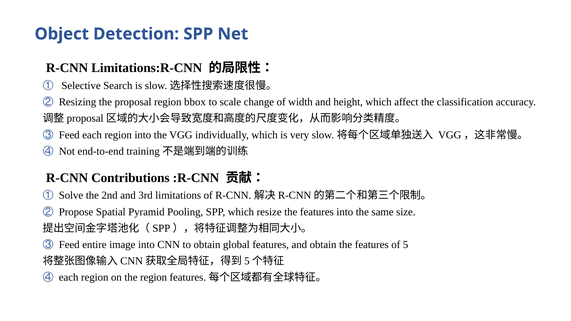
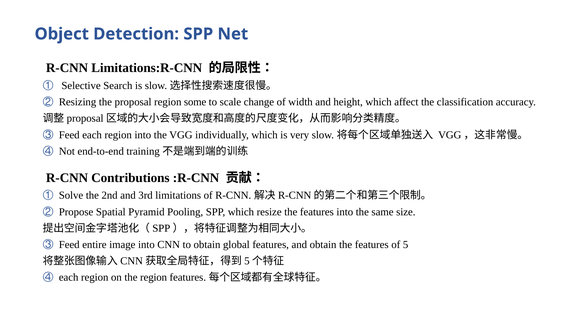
bbox: bbox -> some
